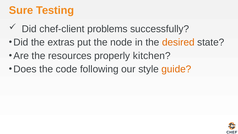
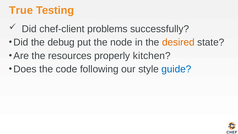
Sure: Sure -> True
extras: extras -> debug
guide colour: orange -> blue
